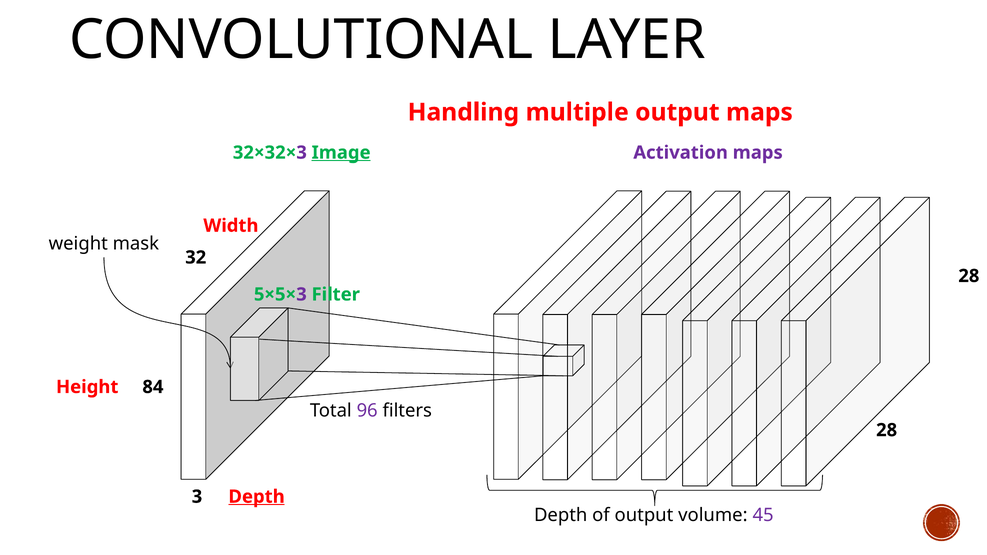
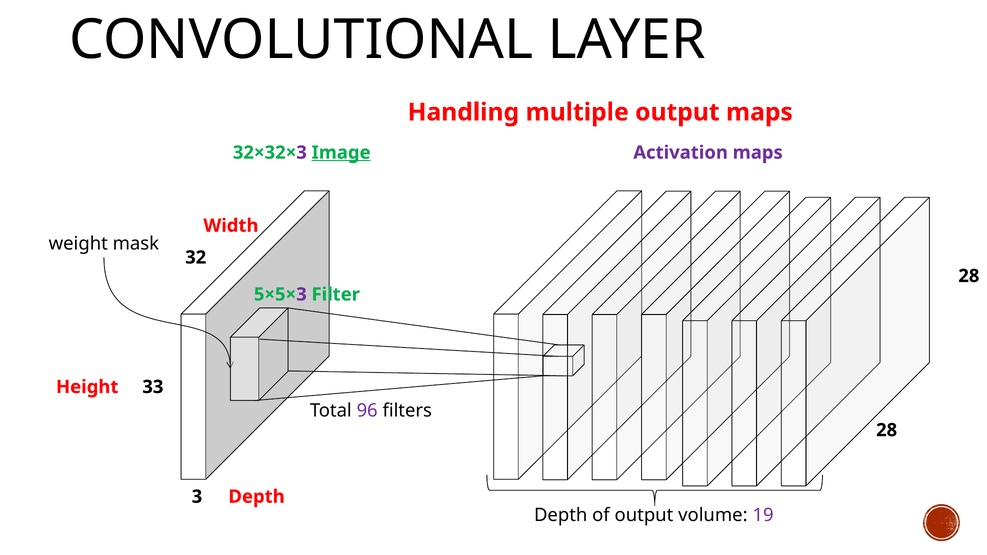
84: 84 -> 33
Depth at (257, 497) underline: present -> none
45: 45 -> 19
